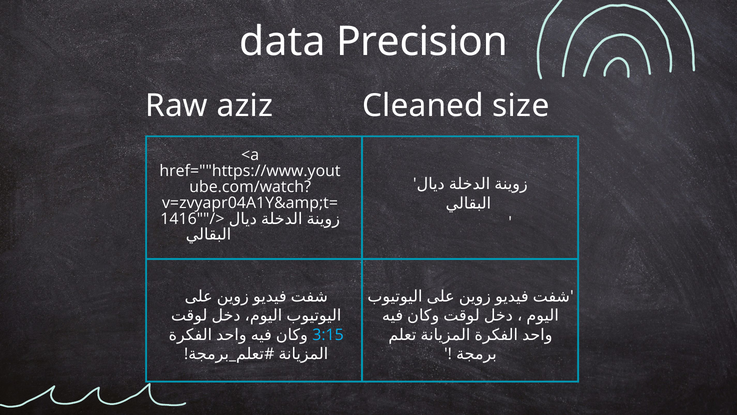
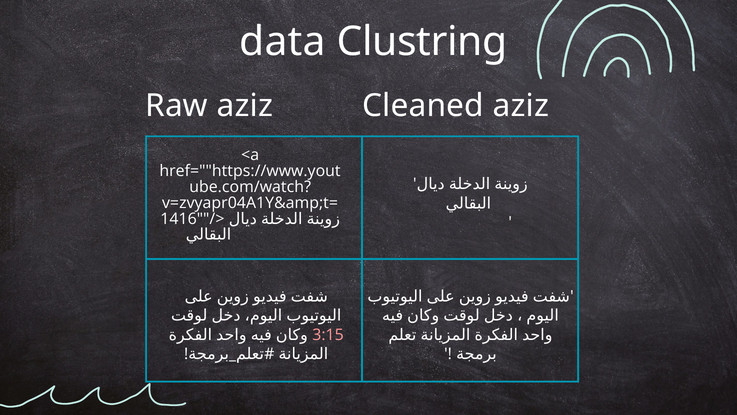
Precision: Precision -> Clustring
Cleaned size: size -> aziz
3:15 colour: light blue -> pink
